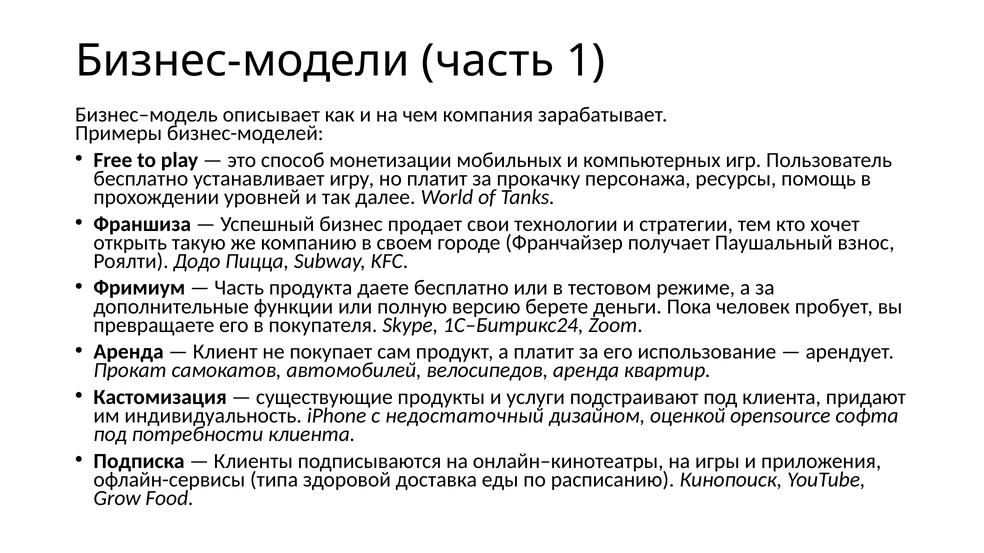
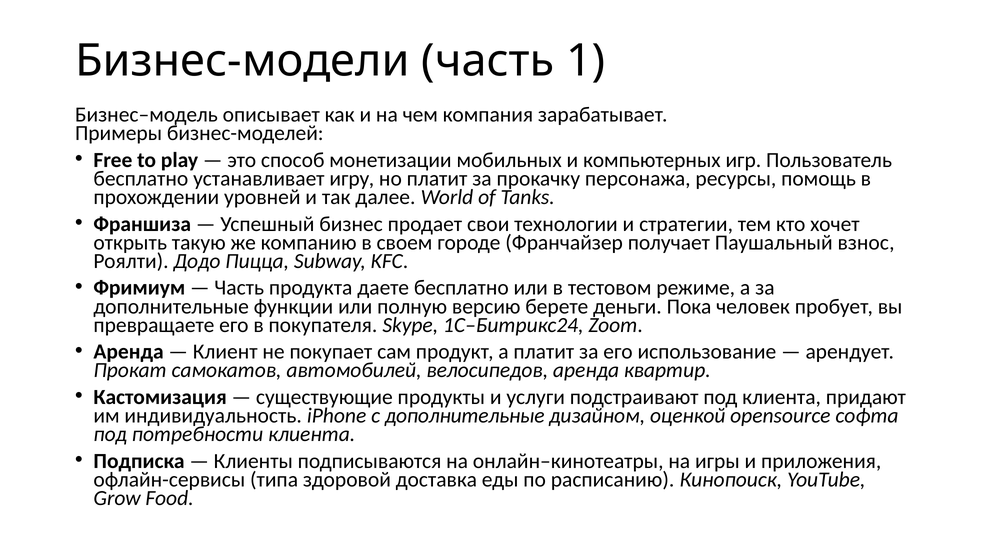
с недостаточный: недостаточный -> дополнительные
